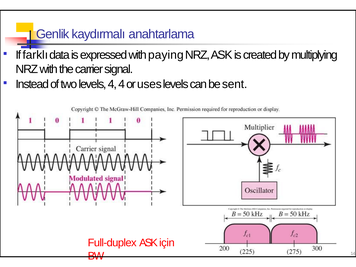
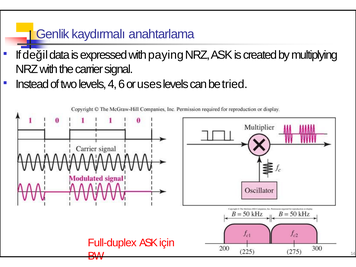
farklı: farklı -> değil
4 4: 4 -> 6
sent: sent -> tried
